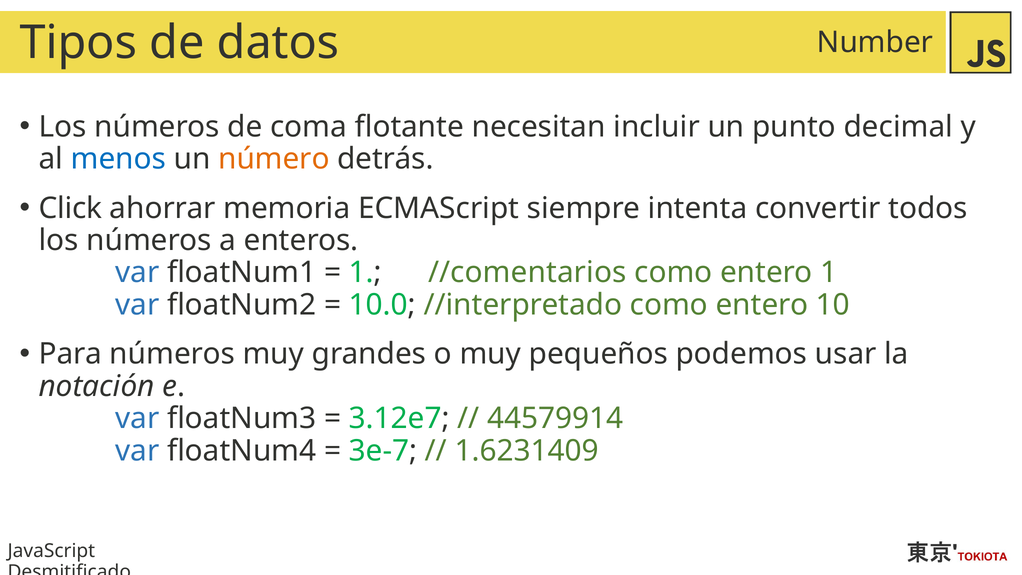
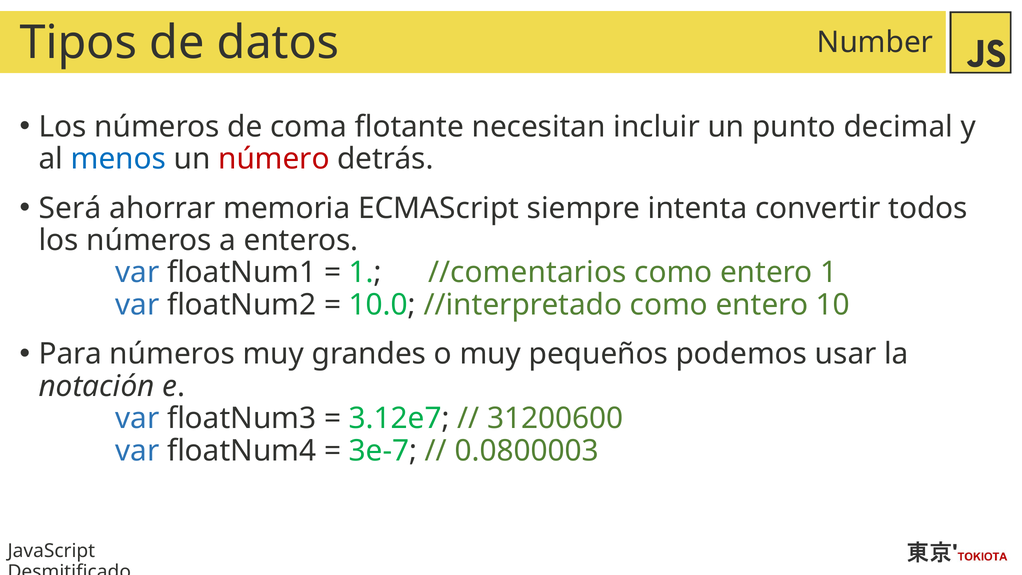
número colour: orange -> red
Click: Click -> Será
44579914: 44579914 -> 31200600
1.6231409: 1.6231409 -> 0.0800003
